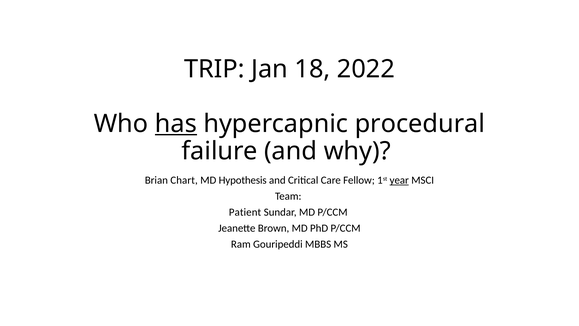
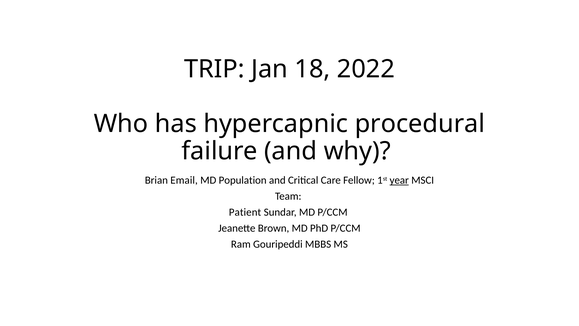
has underline: present -> none
Chart: Chart -> Email
Hypothesis: Hypothesis -> Population
